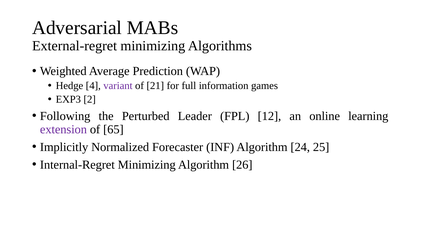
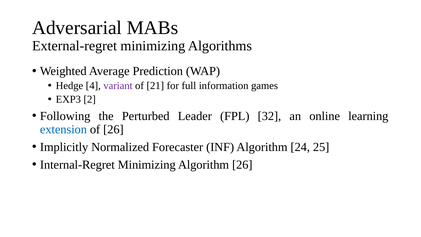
12: 12 -> 32
extension colour: purple -> blue
of 65: 65 -> 26
